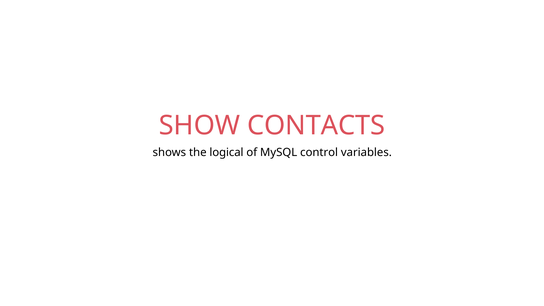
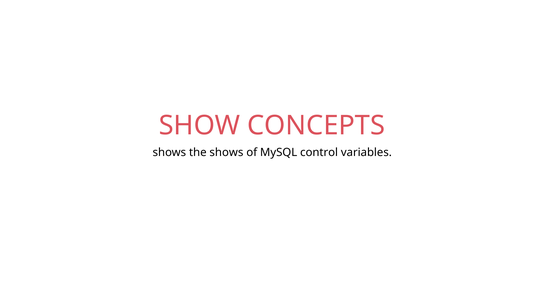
CONTACTS: CONTACTS -> CONCEPTS
the logical: logical -> shows
